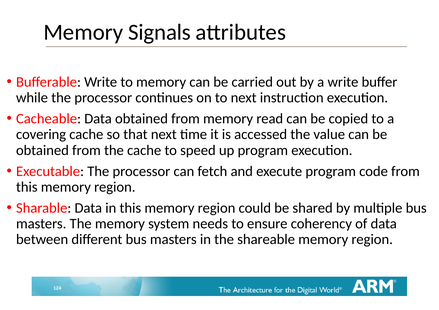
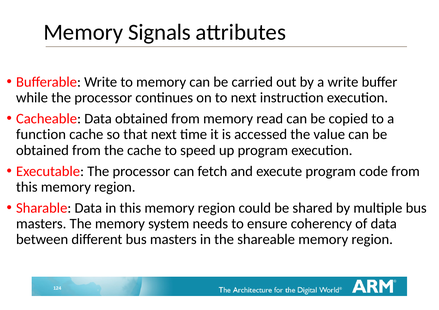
covering: covering -> function
